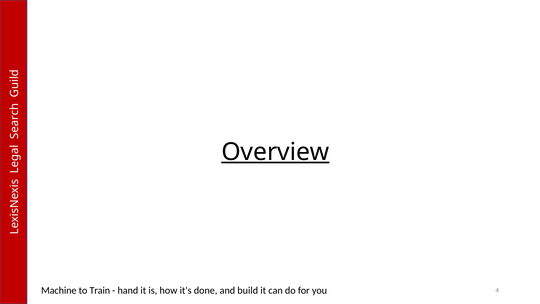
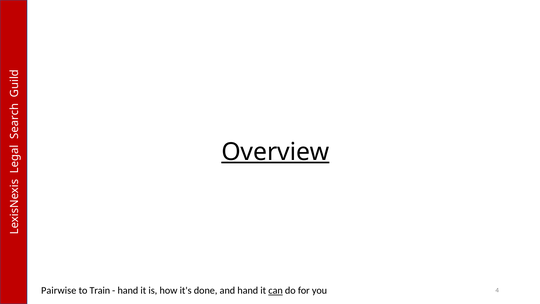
Machine: Machine -> Pairwise
and build: build -> hand
can underline: none -> present
